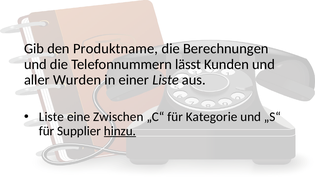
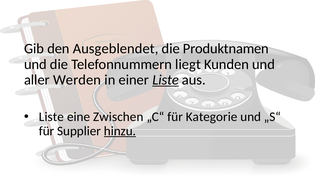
Produktname: Produktname -> Ausgeblendet
Berechnungen: Berechnungen -> Produktnamen
lässt: lässt -> liegt
Wurden: Wurden -> Werden
Liste at (166, 80) underline: none -> present
